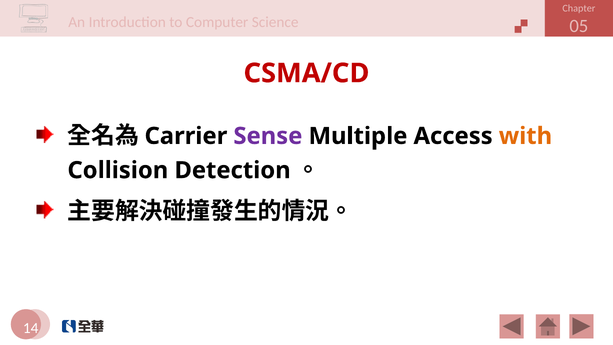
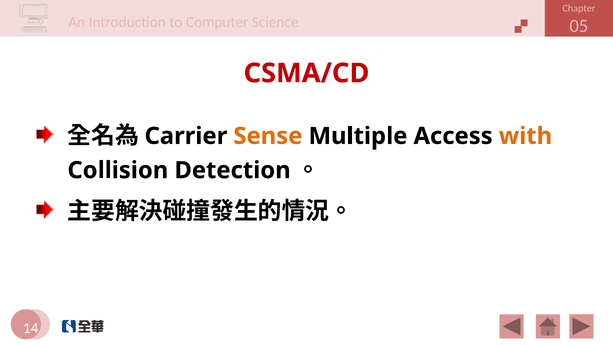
Sense colour: purple -> orange
